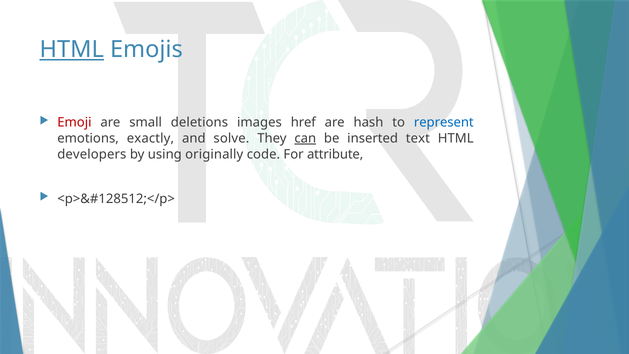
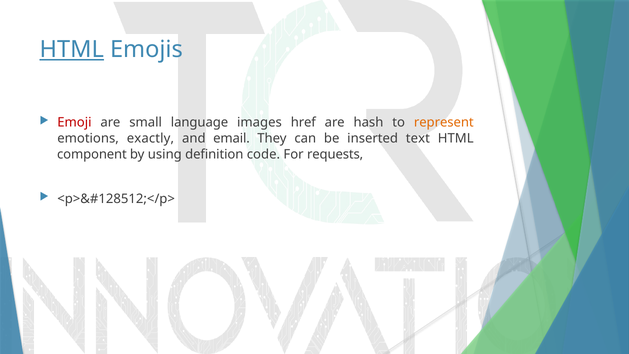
deletions: deletions -> language
represent colour: blue -> orange
solve: solve -> email
can underline: present -> none
developers: developers -> component
originally: originally -> definition
attribute: attribute -> requests
